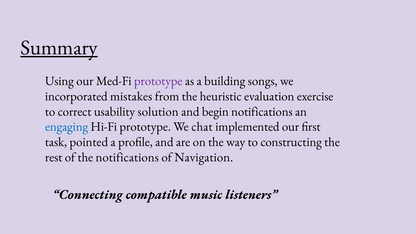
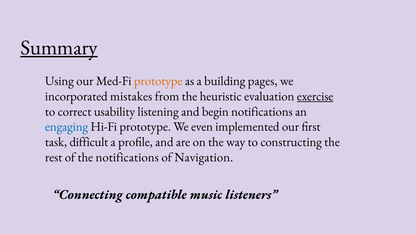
prototype at (158, 81) colour: purple -> orange
songs: songs -> pages
exercise underline: none -> present
solution: solution -> listening
chat: chat -> even
pointed: pointed -> difficult
